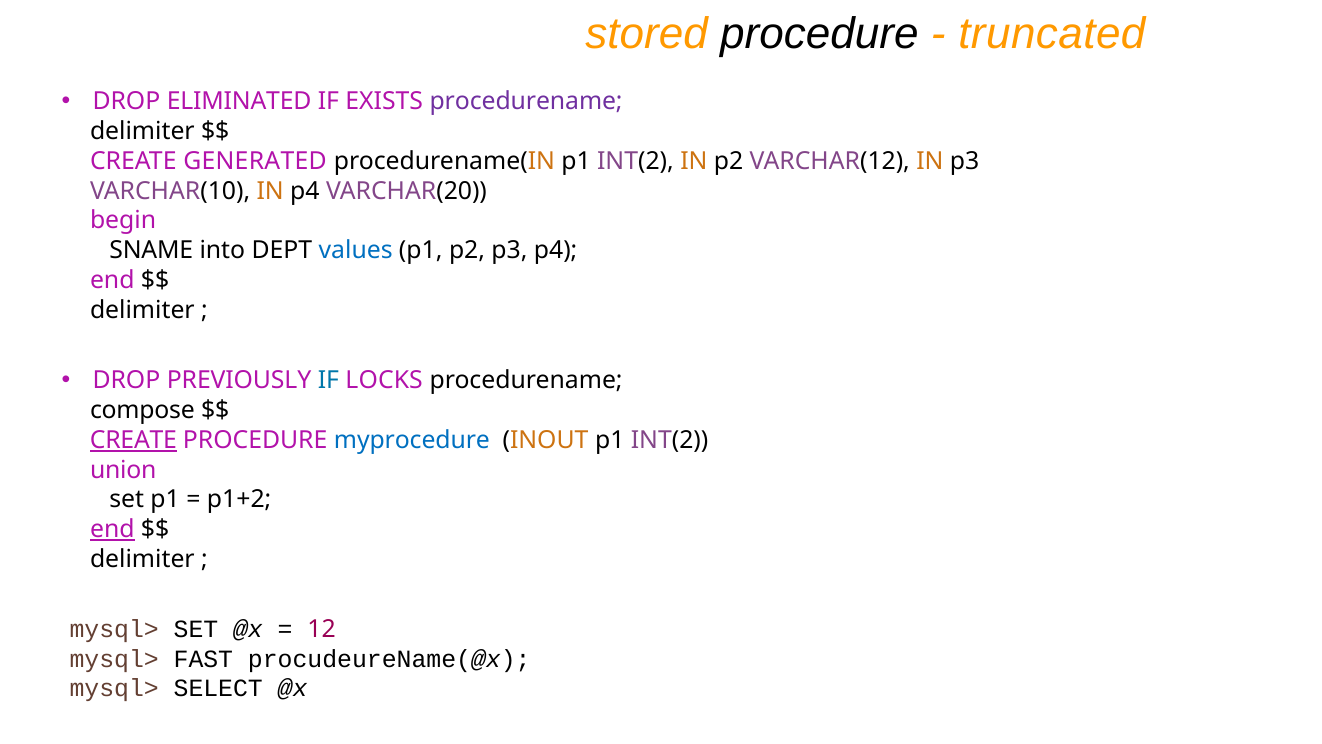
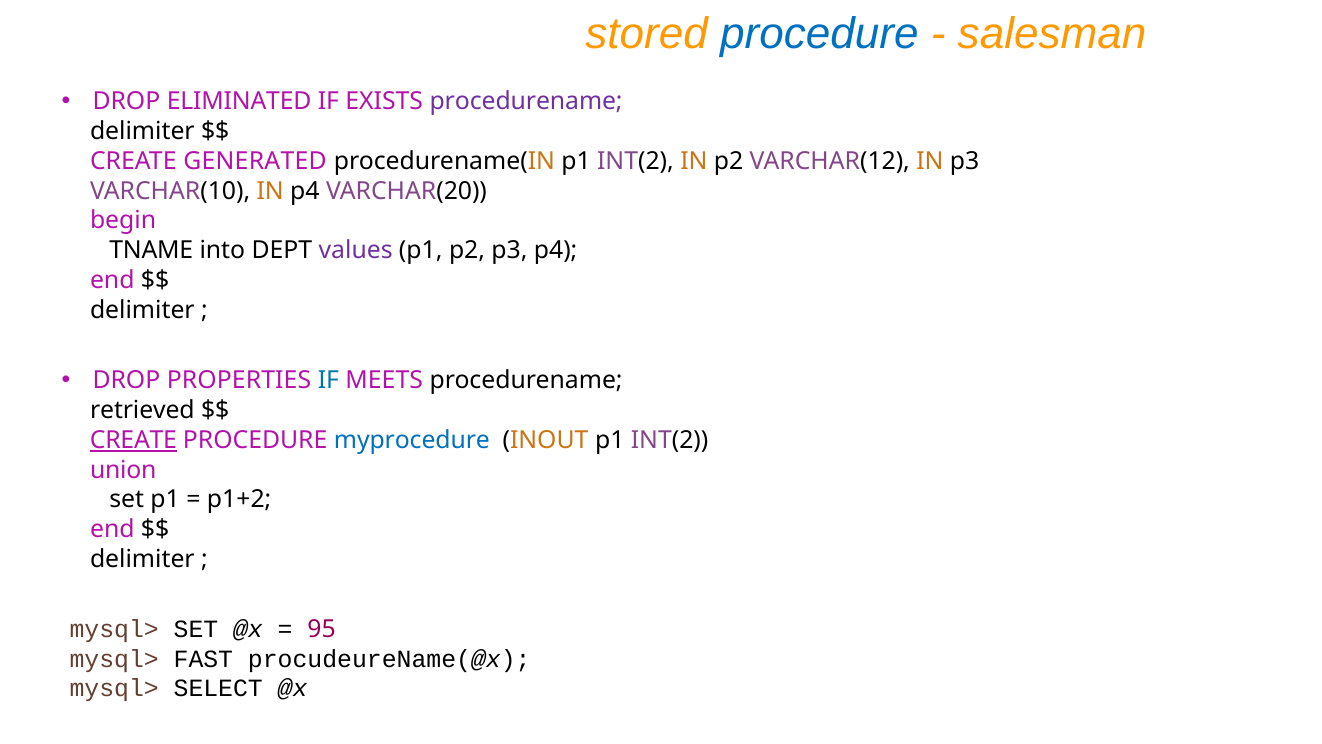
procedure at (819, 34) colour: black -> blue
truncated: truncated -> salesman
SNAME: SNAME -> TNAME
values colour: blue -> purple
PREVIOUSLY: PREVIOUSLY -> PROPERTIES
LOCKS: LOCKS -> MEETS
compose: compose -> retrieved
end at (112, 529) underline: present -> none
12: 12 -> 95
